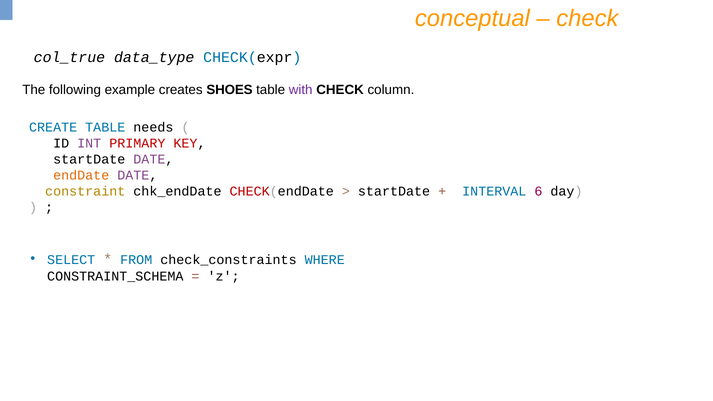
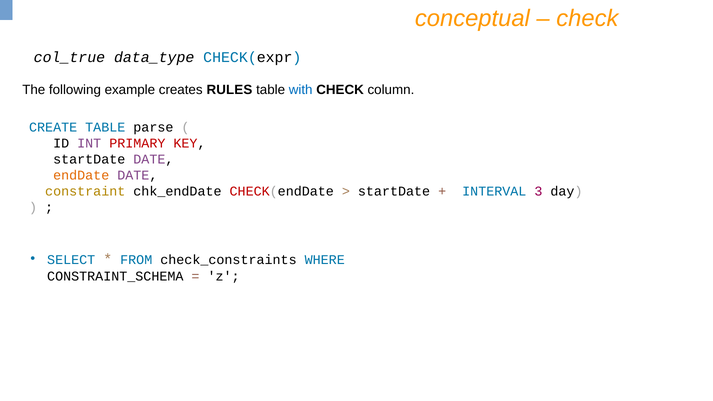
SHOES: SHOES -> RULES
with colour: purple -> blue
needs: needs -> parse
6: 6 -> 3
